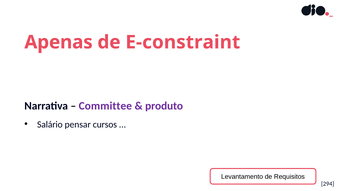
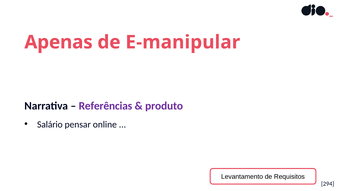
E-constraint: E-constraint -> E-manipular
Committee: Committee -> Referências
cursos: cursos -> online
